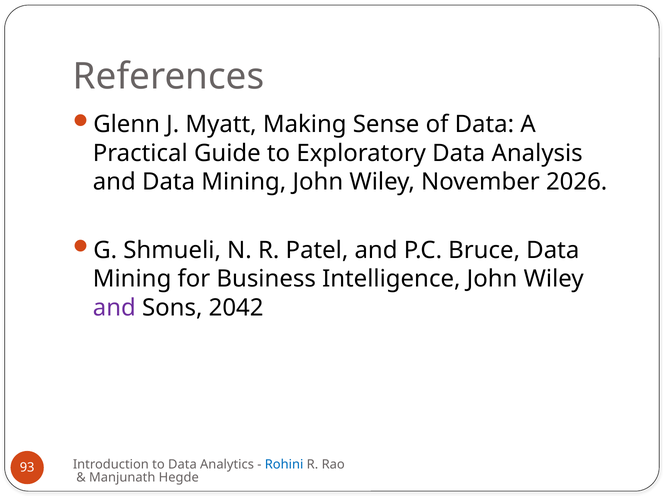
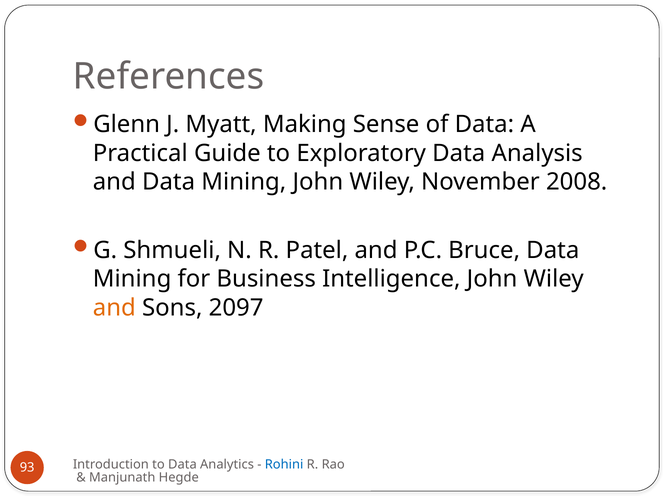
2026: 2026 -> 2008
and at (114, 308) colour: purple -> orange
2042: 2042 -> 2097
